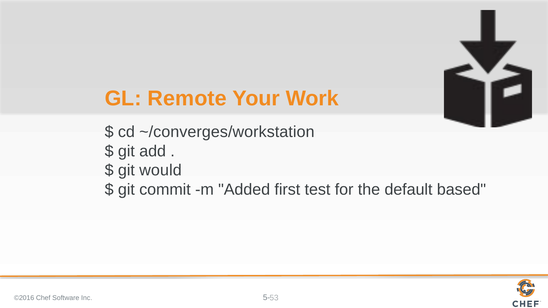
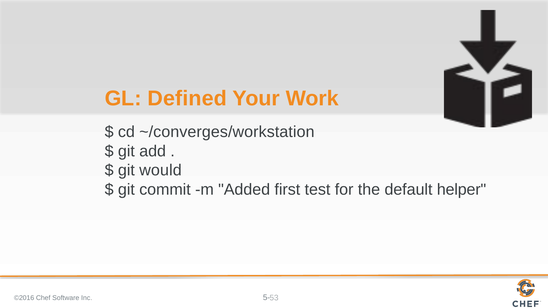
Remote: Remote -> Defined
based: based -> helper
